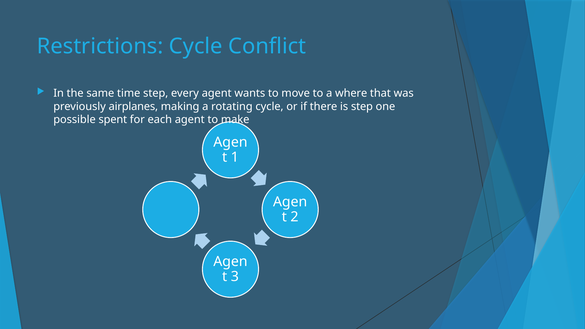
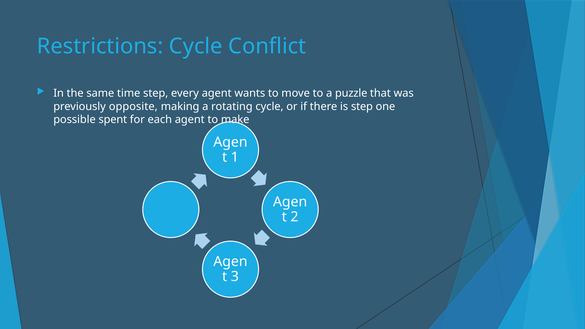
where: where -> puzzle
airplanes: airplanes -> opposite
